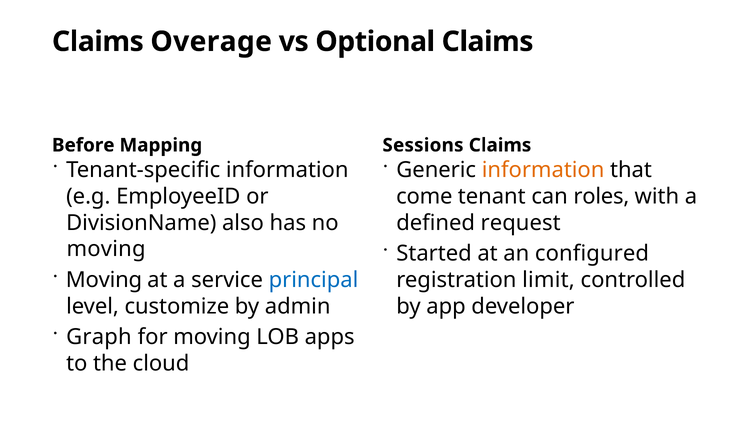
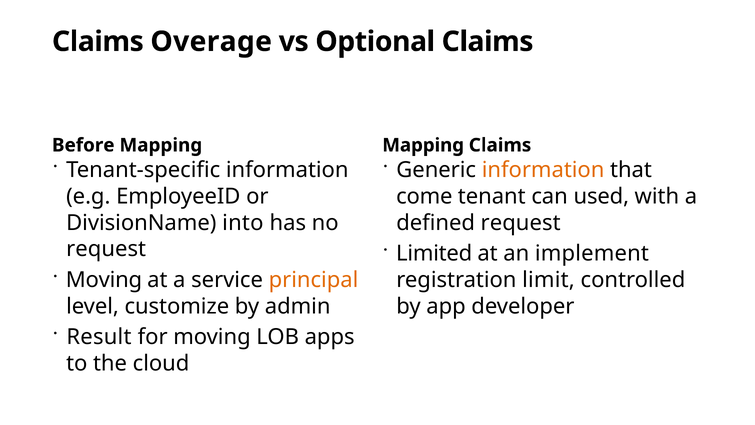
Sessions at (423, 145): Sessions -> Mapping
roles: roles -> used
also: also -> into
moving at (106, 249): moving -> request
Started: Started -> Limited
configured: configured -> implement
principal colour: blue -> orange
Graph: Graph -> Result
